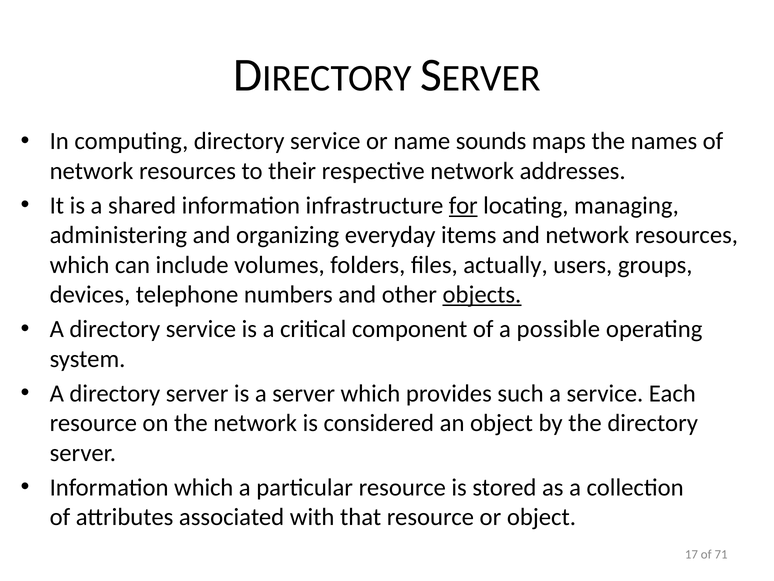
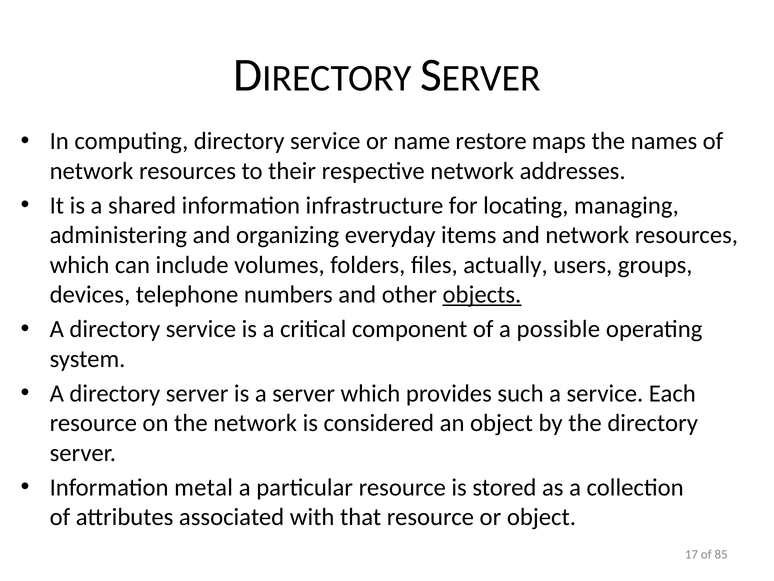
sounds: sounds -> restore
for underline: present -> none
Information which: which -> metal
71: 71 -> 85
